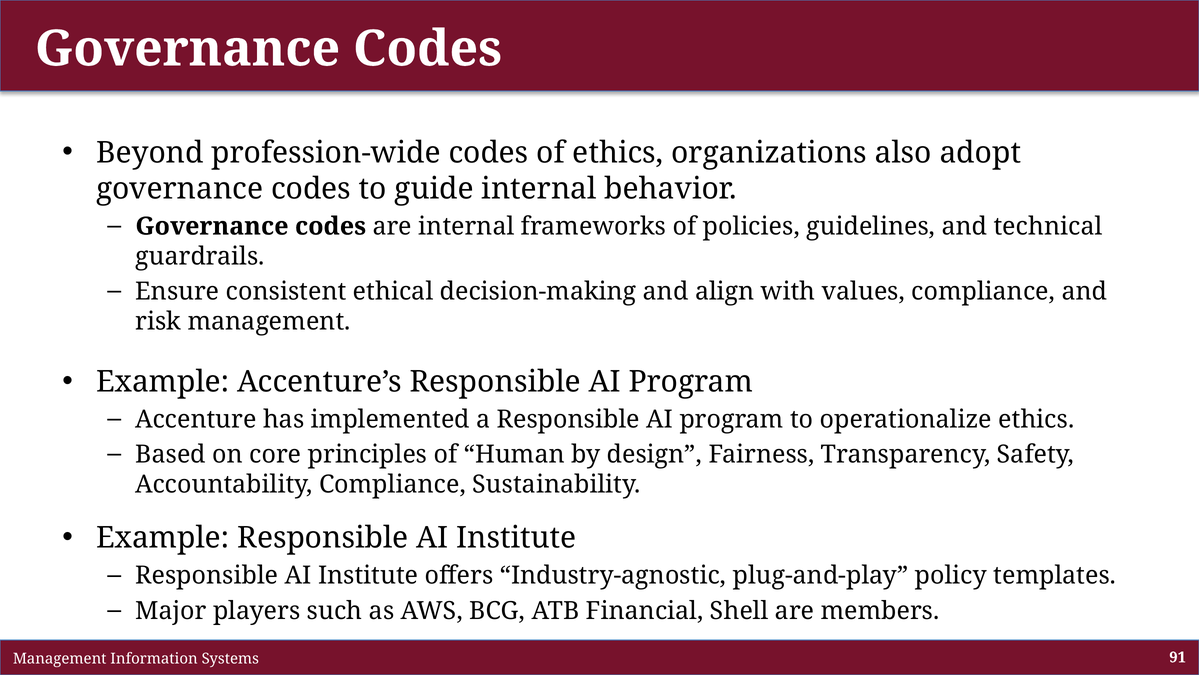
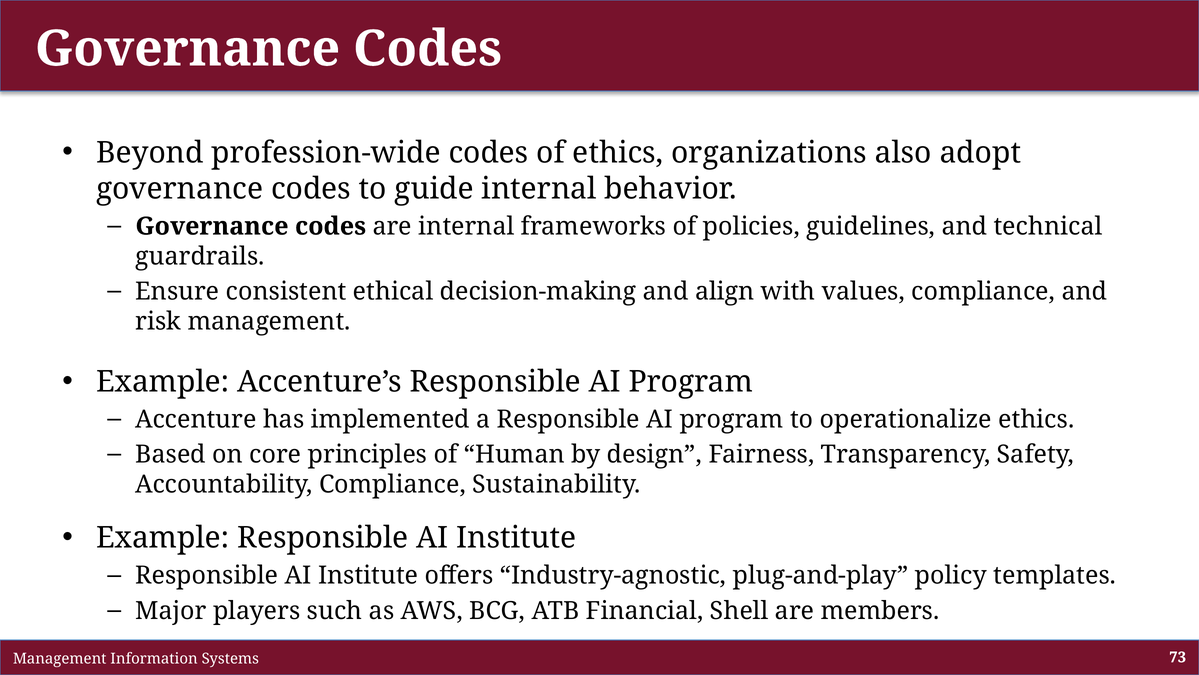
91: 91 -> 73
